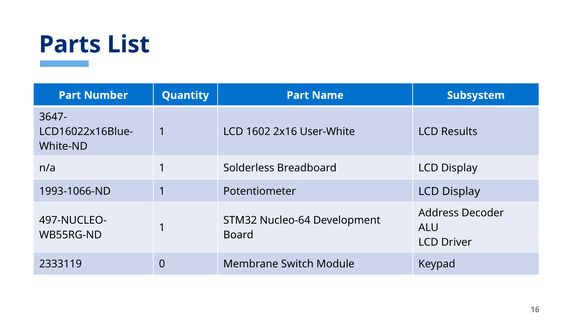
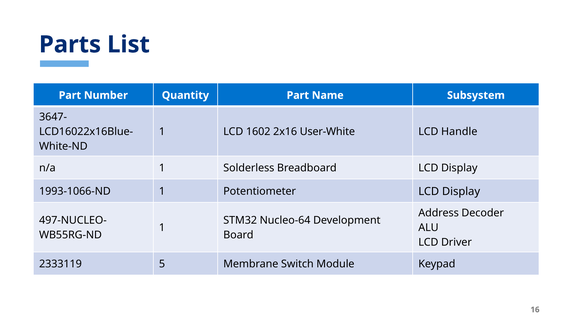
Results: Results -> Handle
0: 0 -> 5
